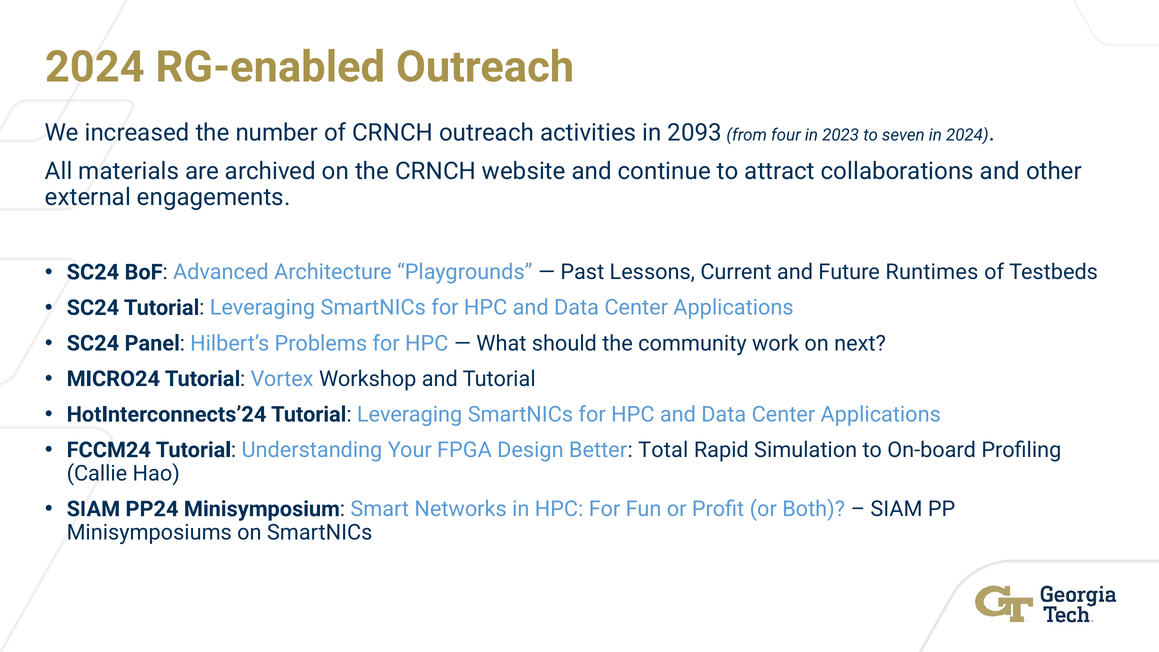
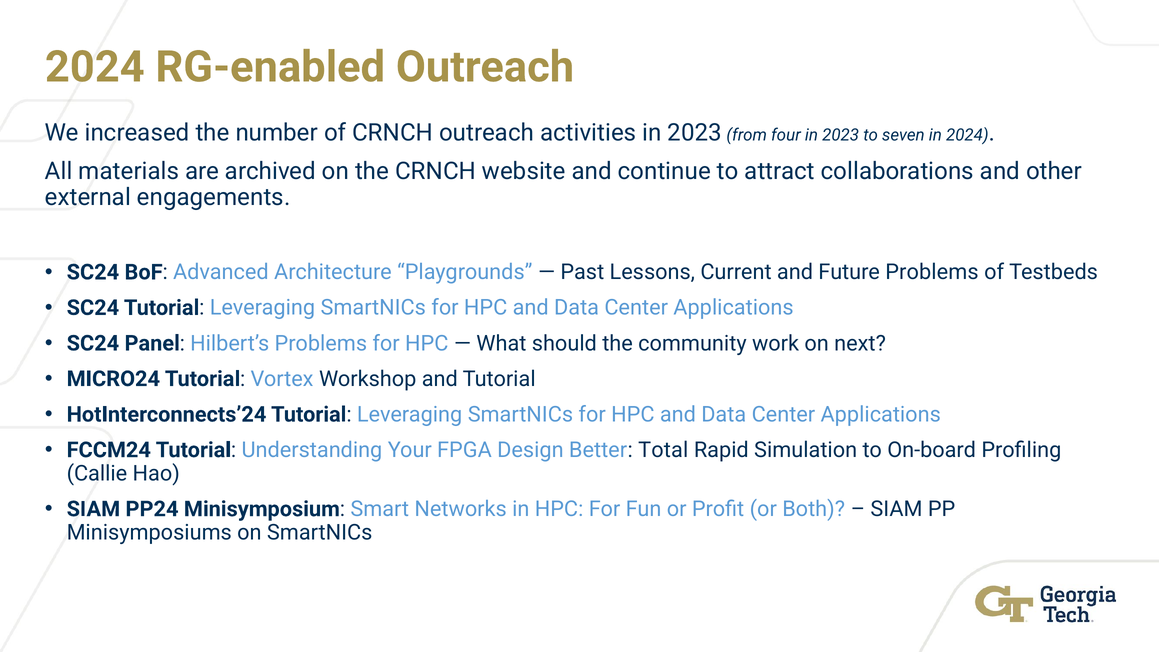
activities in 2093: 2093 -> 2023
Future Runtimes: Runtimes -> Problems
